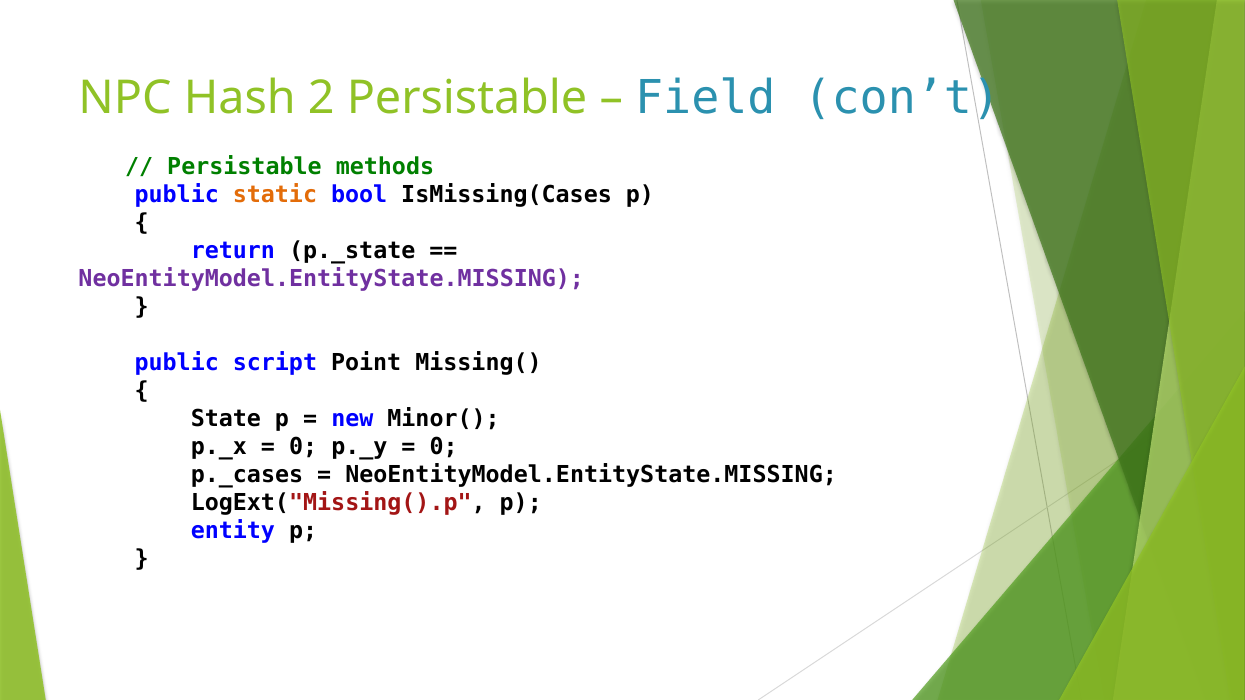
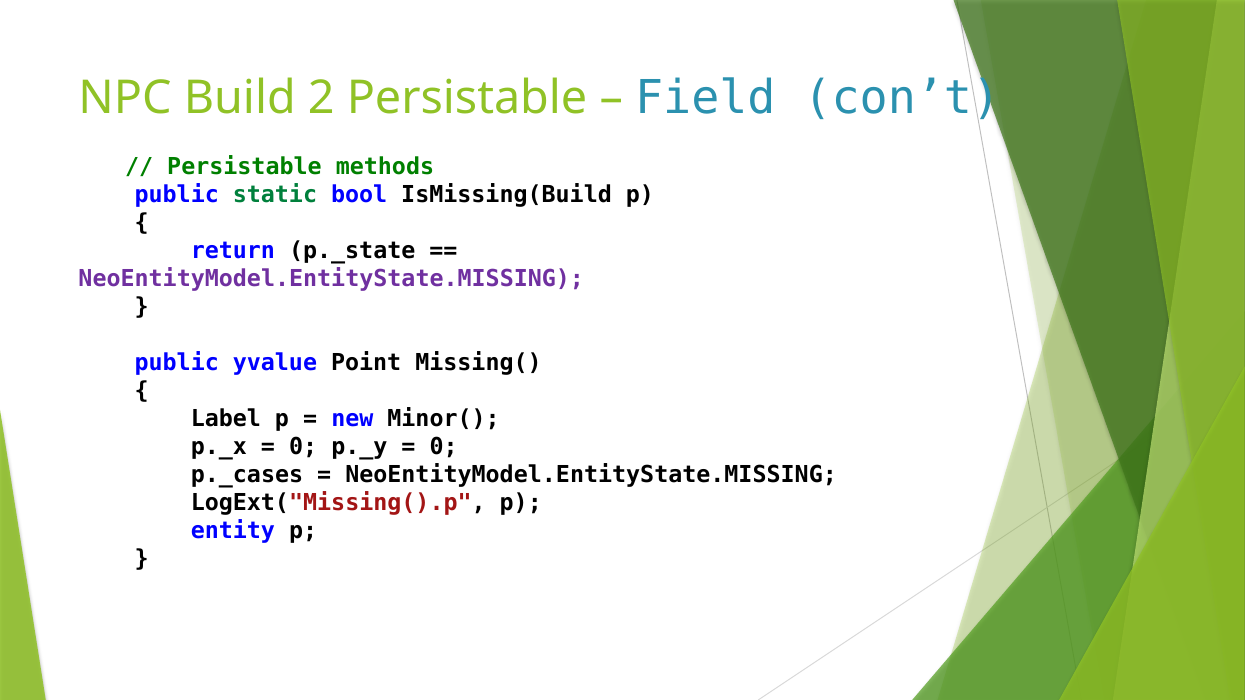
Hash: Hash -> Build
static colour: orange -> green
IsMissing(Cases: IsMissing(Cases -> IsMissing(Build
script: script -> yvalue
State: State -> Label
